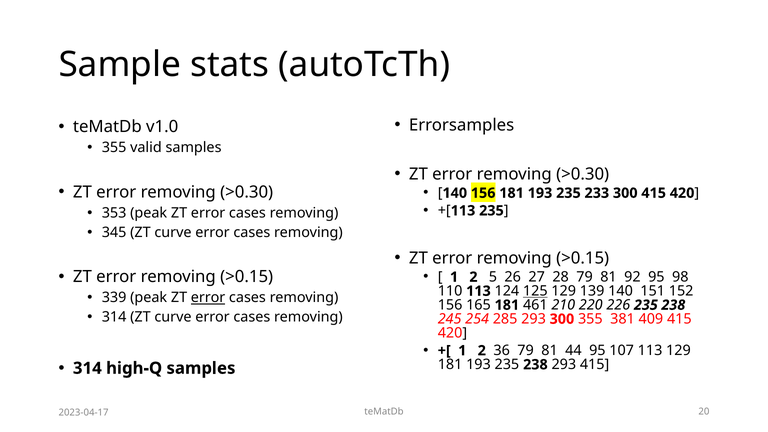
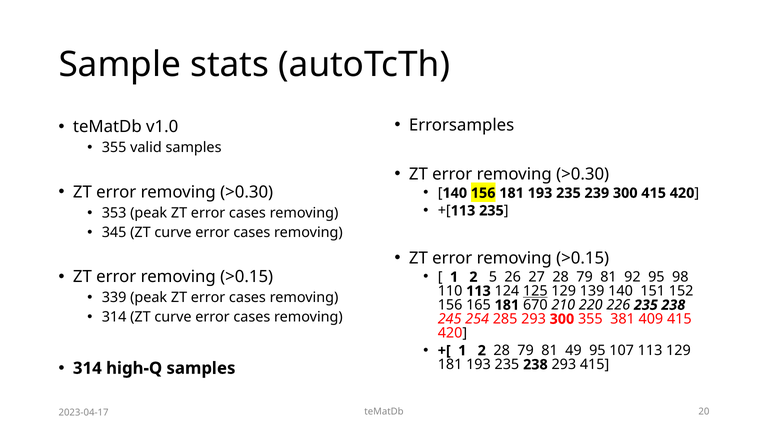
233: 233 -> 239
error at (208, 298) underline: present -> none
461: 461 -> 670
2 36: 36 -> 28
44: 44 -> 49
